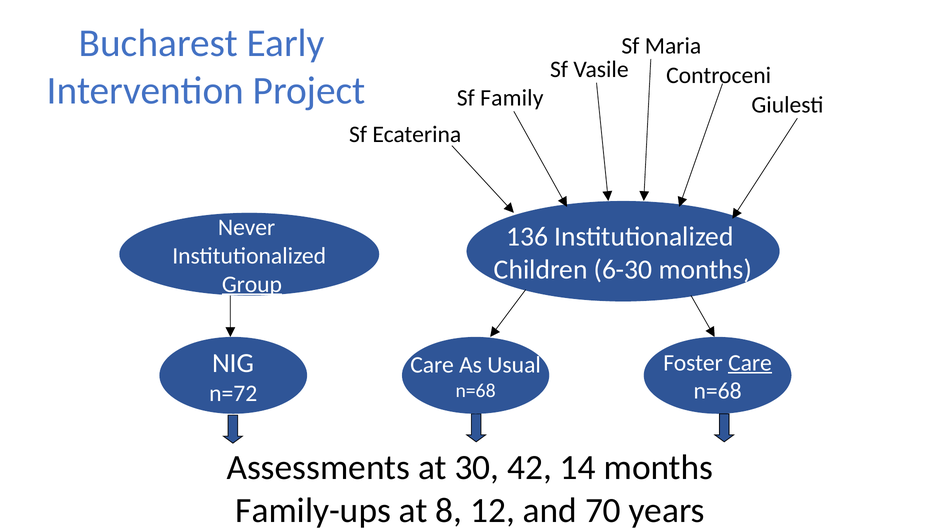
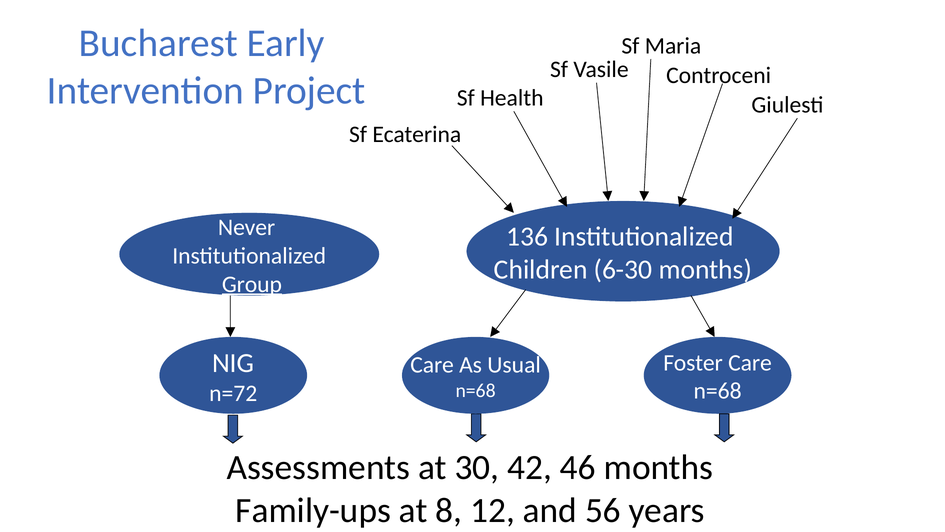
Family: Family -> Health
Care at (750, 362) underline: present -> none
14: 14 -> 46
70: 70 -> 56
